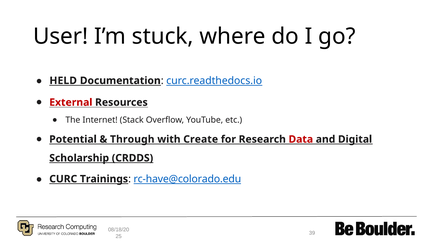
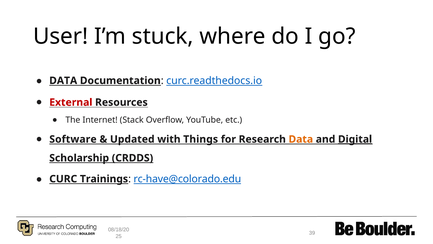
HELD at (63, 80): HELD -> DATA
Potential: Potential -> Software
Through: Through -> Updated
Create: Create -> Things
Data at (301, 139) colour: red -> orange
Digital underline: none -> present
